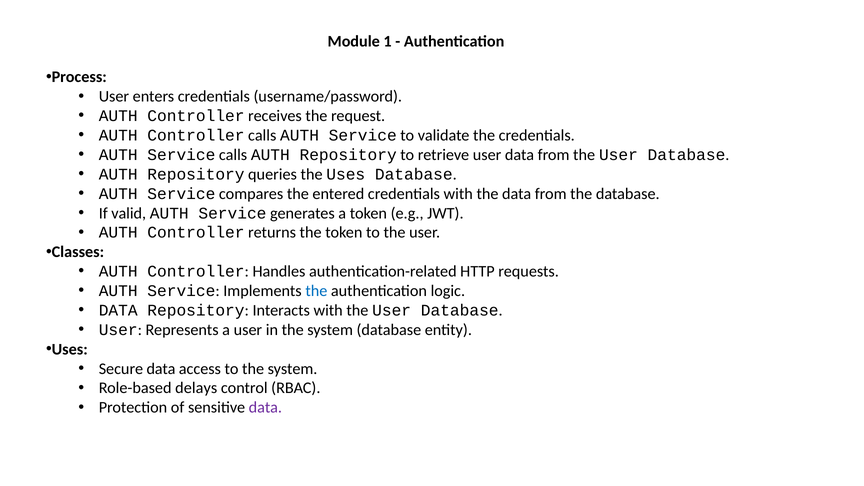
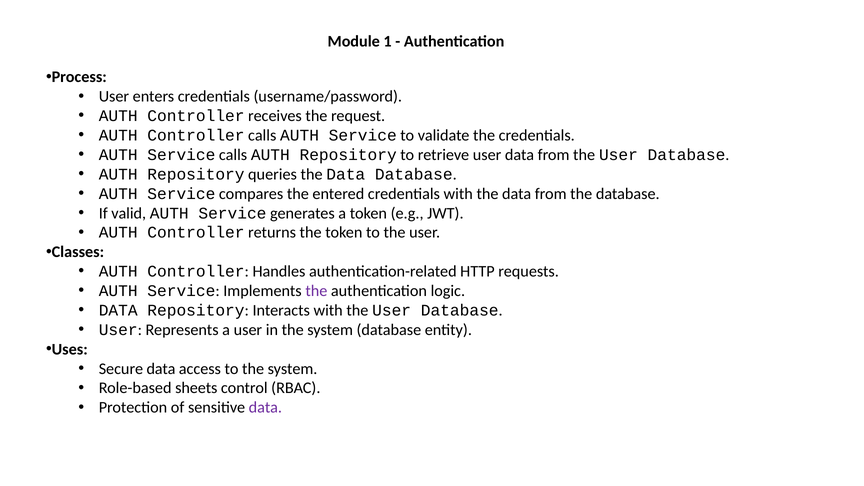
queries the Uses: Uses -> Data
the at (316, 291) colour: blue -> purple
delays: delays -> sheets
